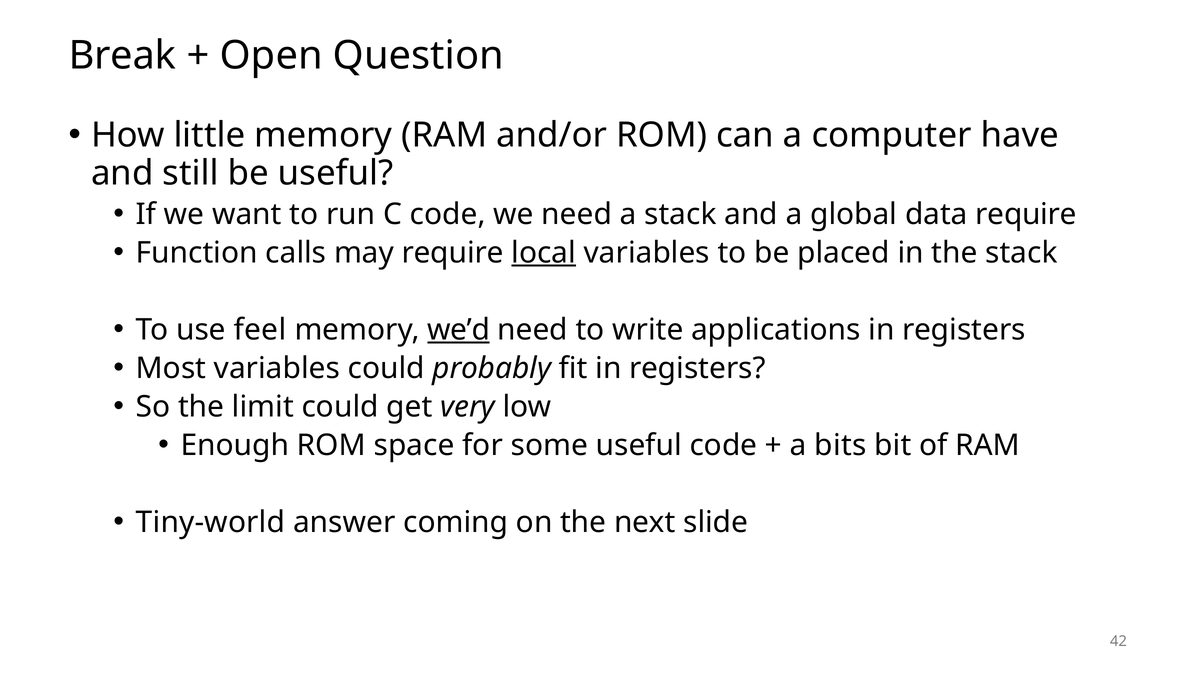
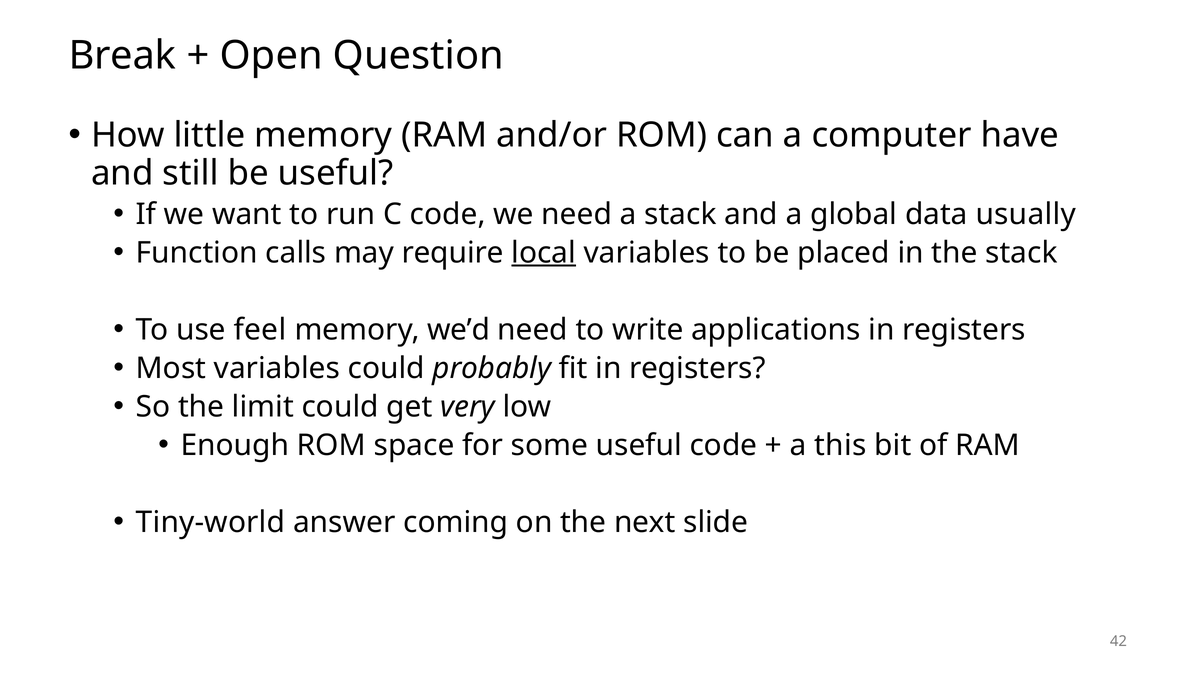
data require: require -> usually
we’d underline: present -> none
bits: bits -> this
